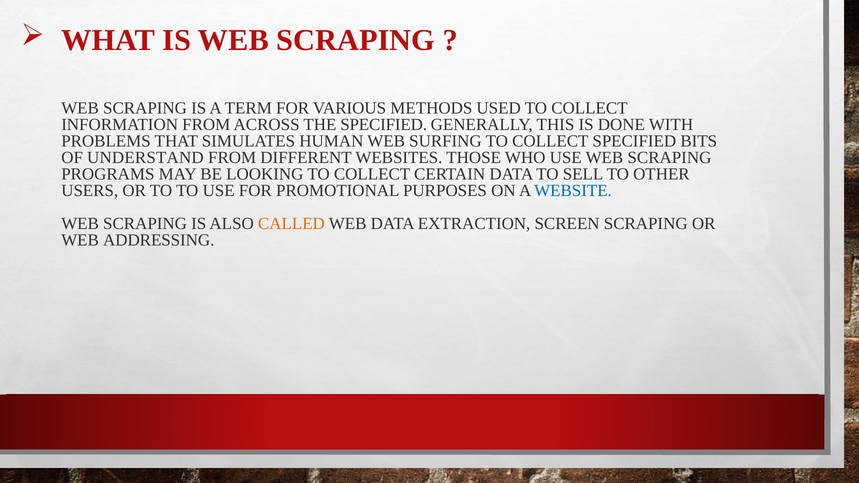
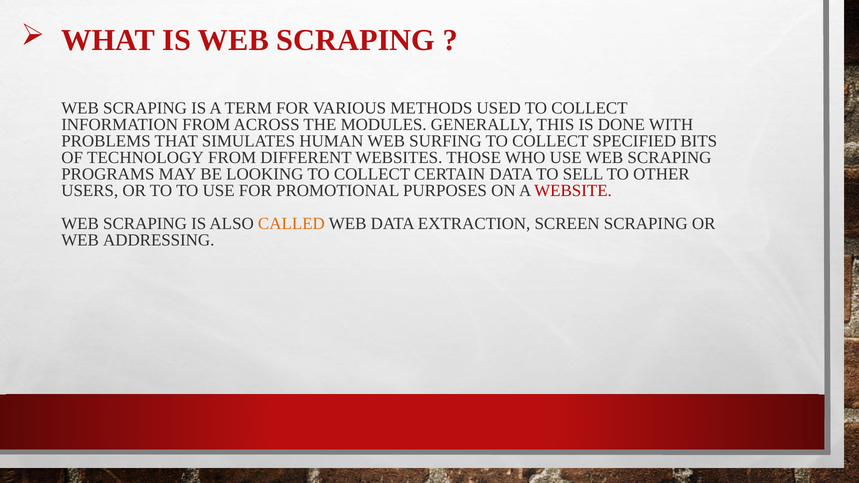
THE SPECIFIED: SPECIFIED -> MODULES
UNDERSTAND: UNDERSTAND -> TECHNOLOGY
WEBSITE colour: blue -> red
